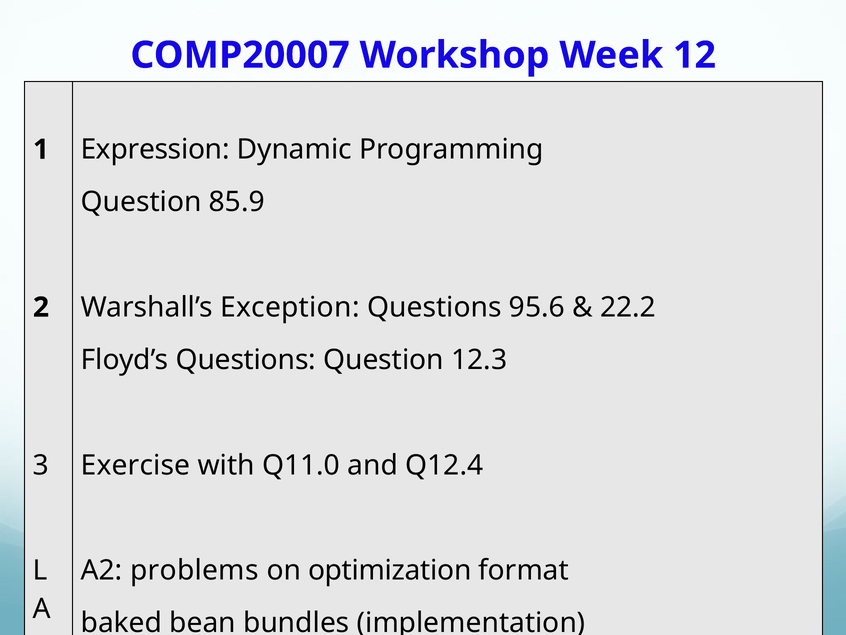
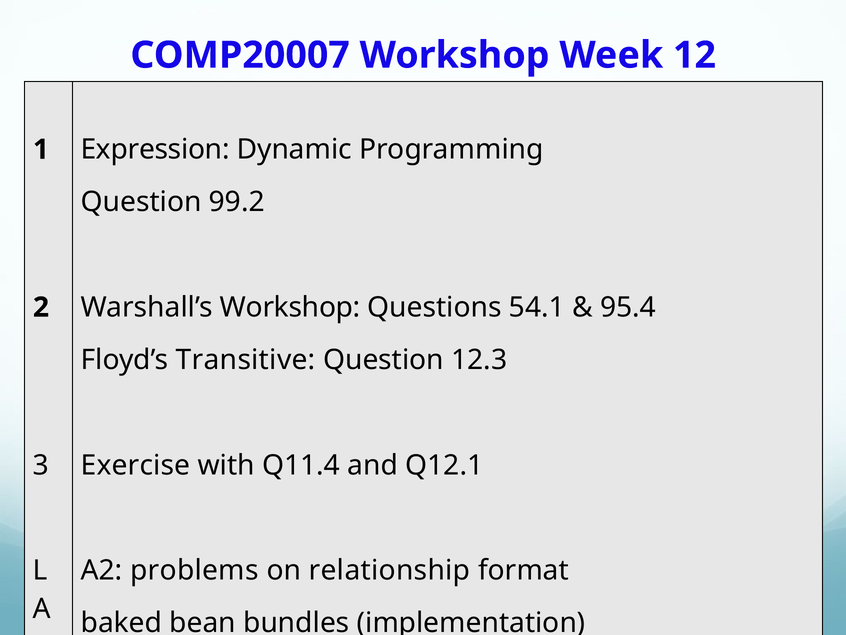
85.9: 85.9 -> 99.2
Warshall’s Exception: Exception -> Workshop
95.6: 95.6 -> 54.1
22.2: 22.2 -> 95.4
Floyd’s Questions: Questions -> Transitive
Q11.0: Q11.0 -> Q11.4
Q12.4: Q12.4 -> Q12.1
optimization: optimization -> relationship
